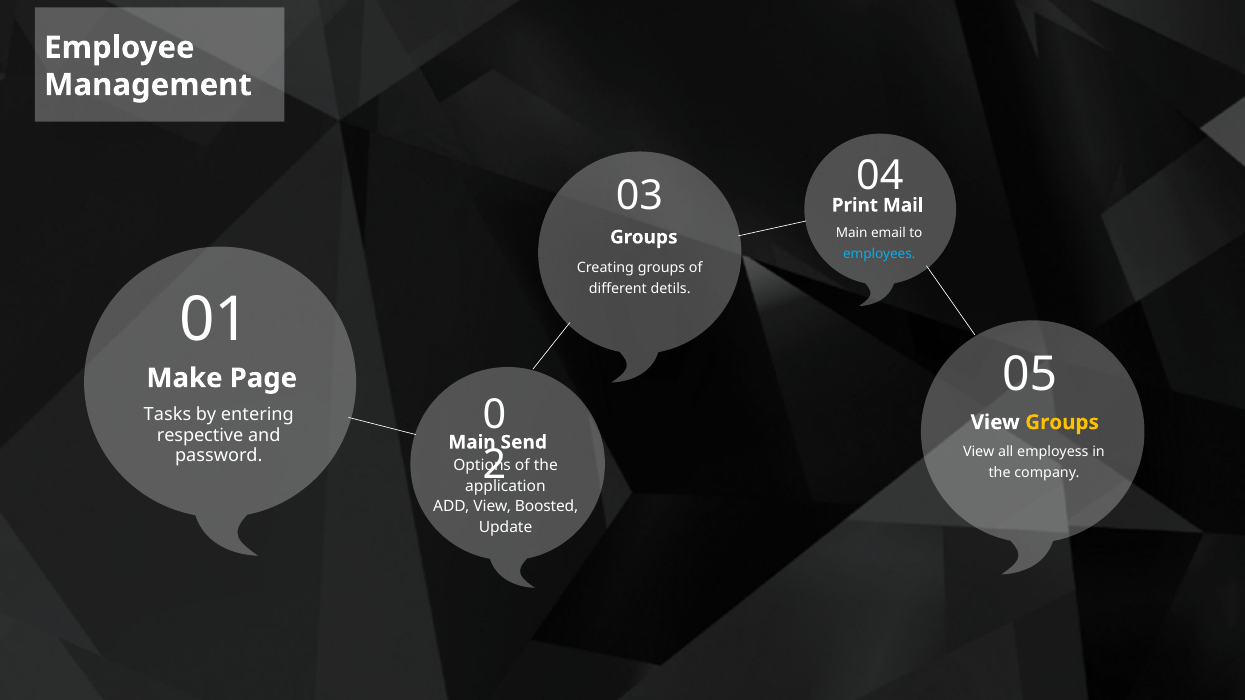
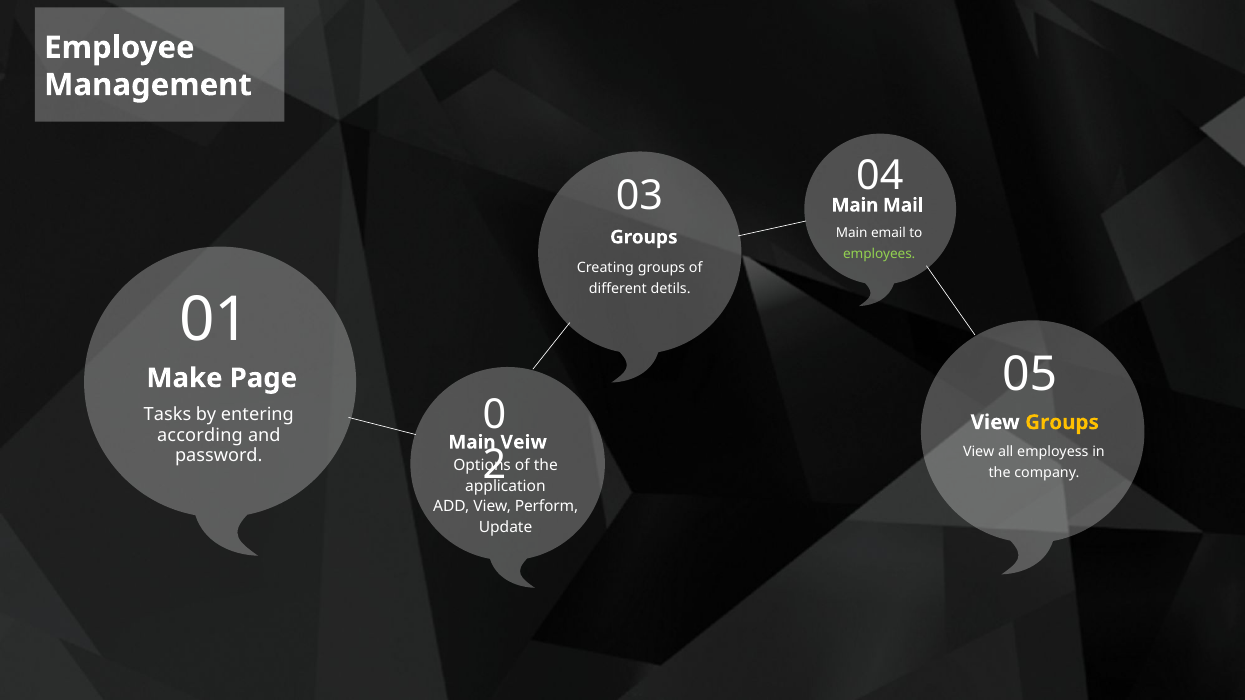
03 Print: Print -> Main
employees colour: light blue -> light green
respective: respective -> according
Send: Send -> Veiw
Boosted: Boosted -> Perform
